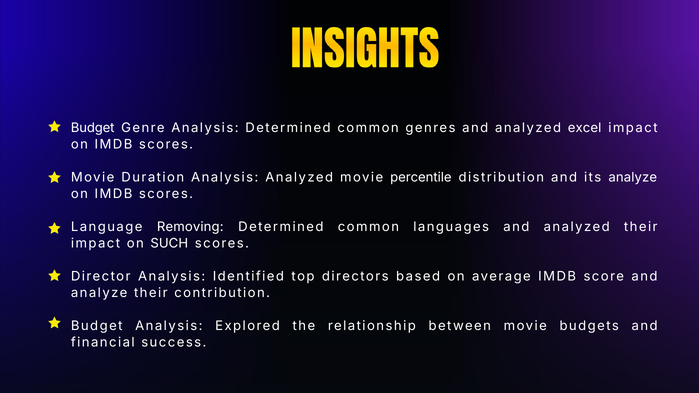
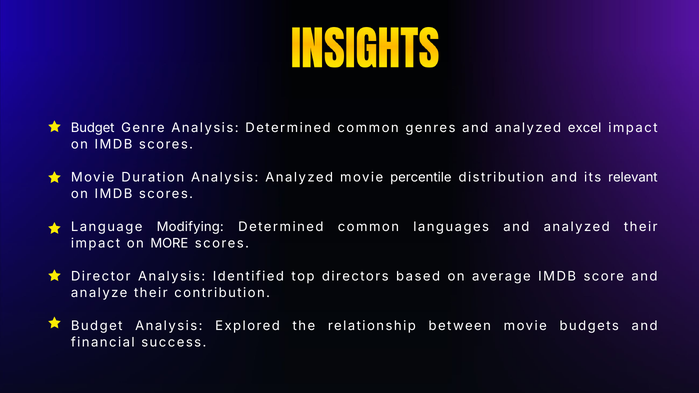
its analyze: analyze -> relevant
Removing: Removing -> Modifying
SUCH: SUCH -> MORE
